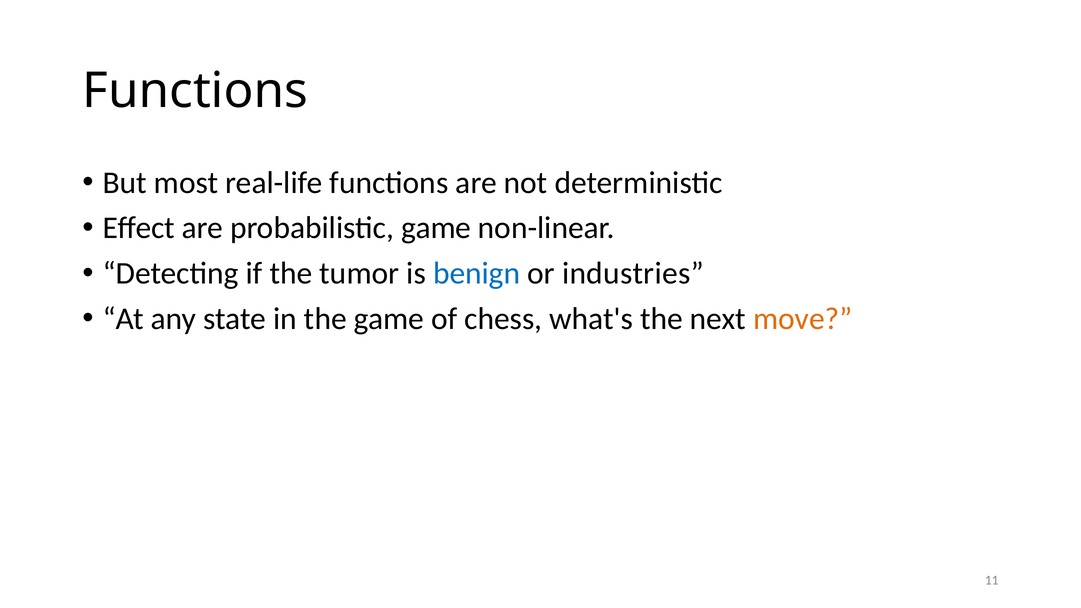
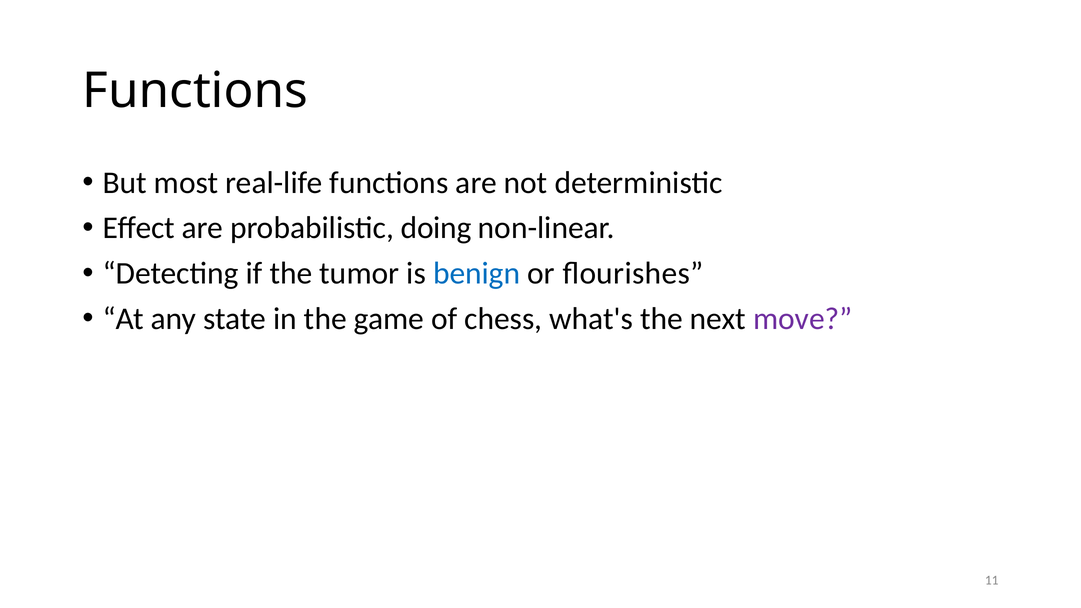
probabilistic game: game -> doing
industries: industries -> ﬂourishes
move colour: orange -> purple
